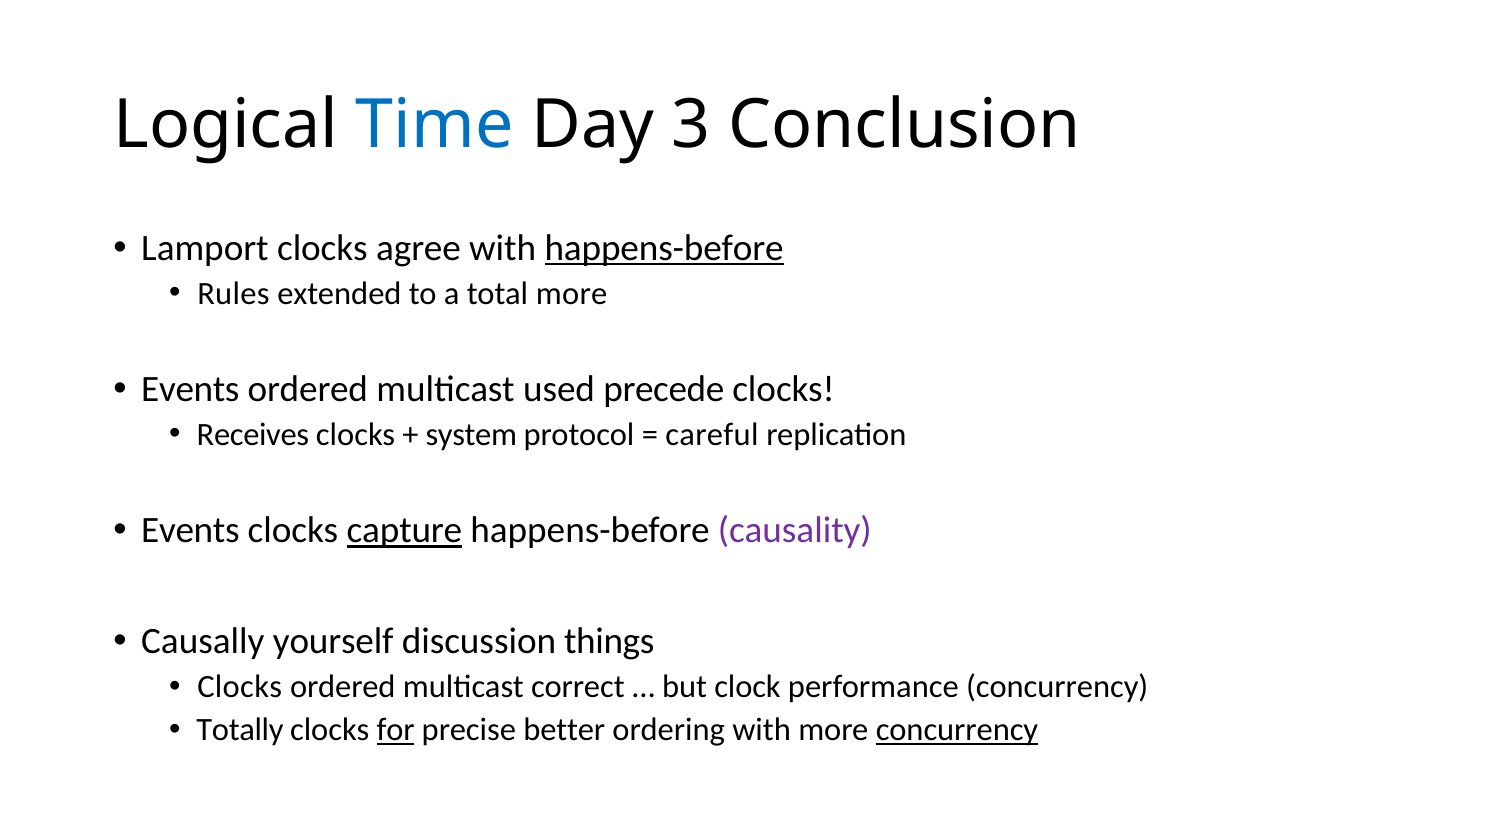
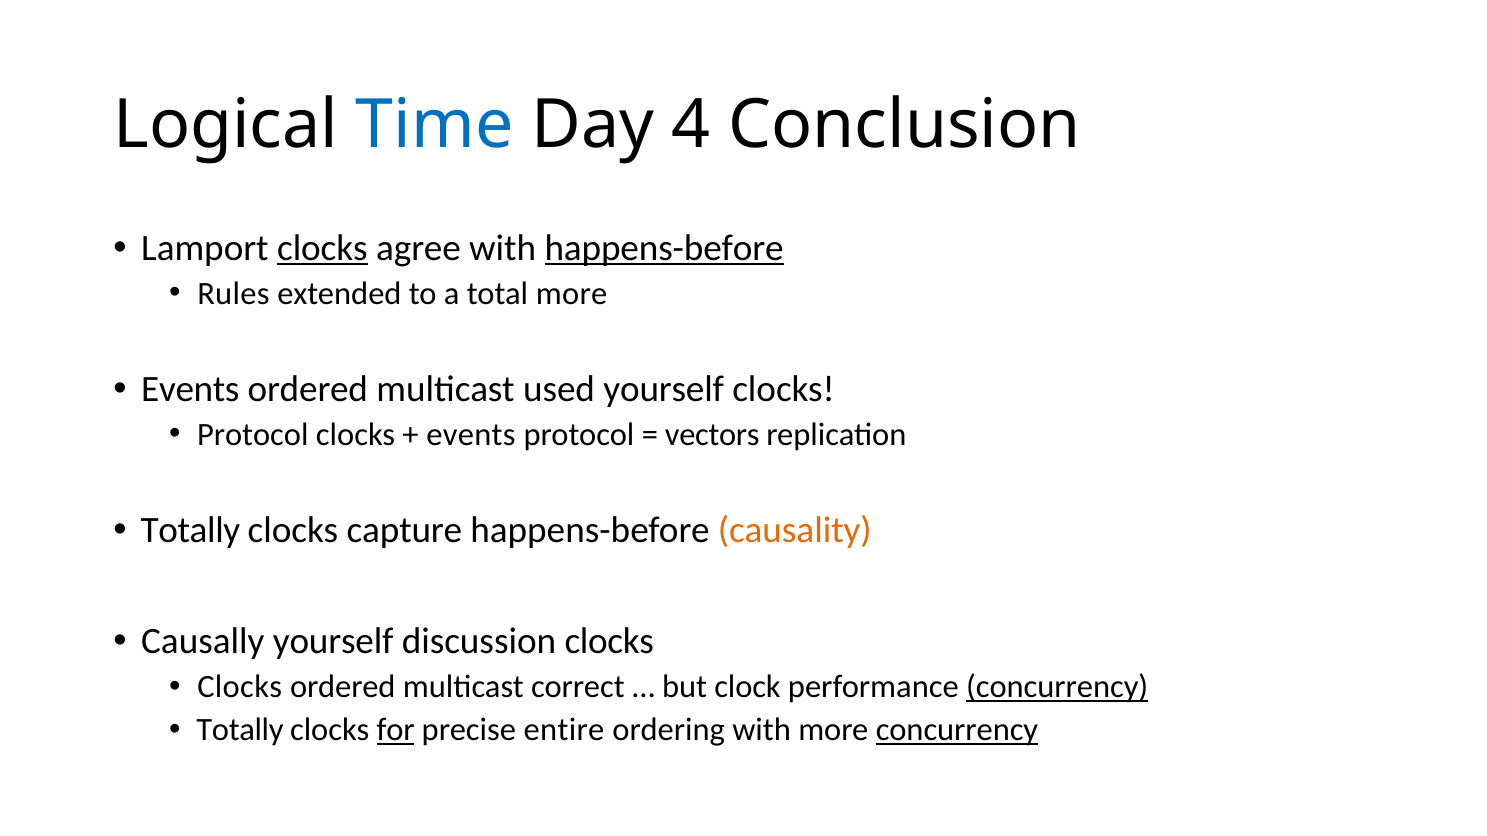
3: 3 -> 4
clocks at (322, 248) underline: none -> present
used precede: precede -> yourself
Receives at (253, 435): Receives -> Protocol
system at (471, 435): system -> events
careful: careful -> vectors
Events at (190, 531): Events -> Totally
capture underline: present -> none
causality colour: purple -> orange
discussion things: things -> clocks
concurrency at (1057, 687) underline: none -> present
better: better -> entire
